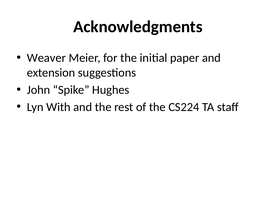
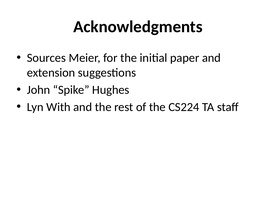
Weaver: Weaver -> Sources
